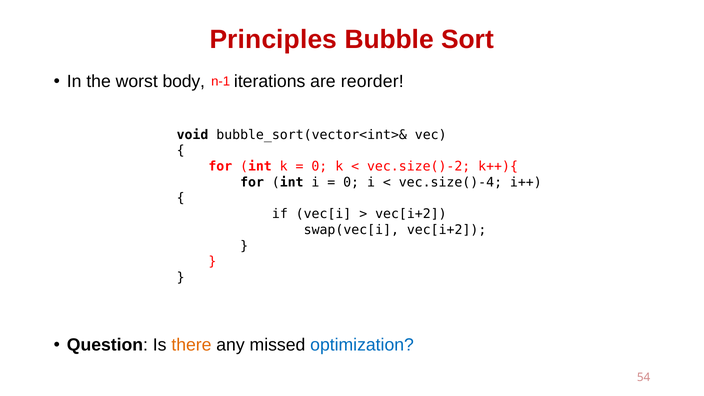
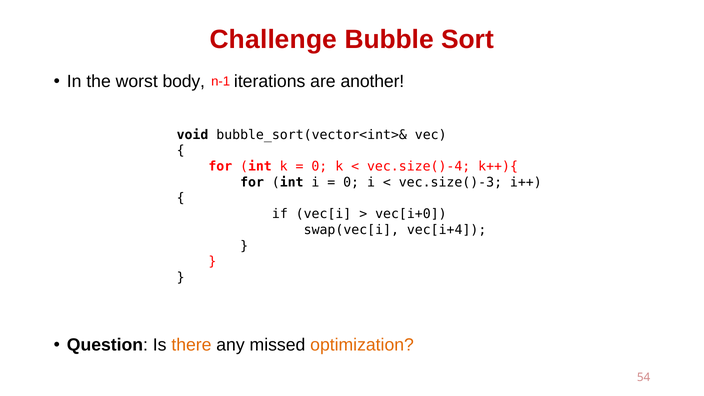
Principles: Principles -> Challenge
reorder: reorder -> another
vec.size()-2: vec.size()-2 -> vec.size()-4
vec.size()-4: vec.size()-4 -> vec.size()-3
vec[i+2 at (411, 214): vec[i+2 -> vec[i+0
swap(vec[i vec[i+2: vec[i+2 -> vec[i+4
optimization colour: blue -> orange
